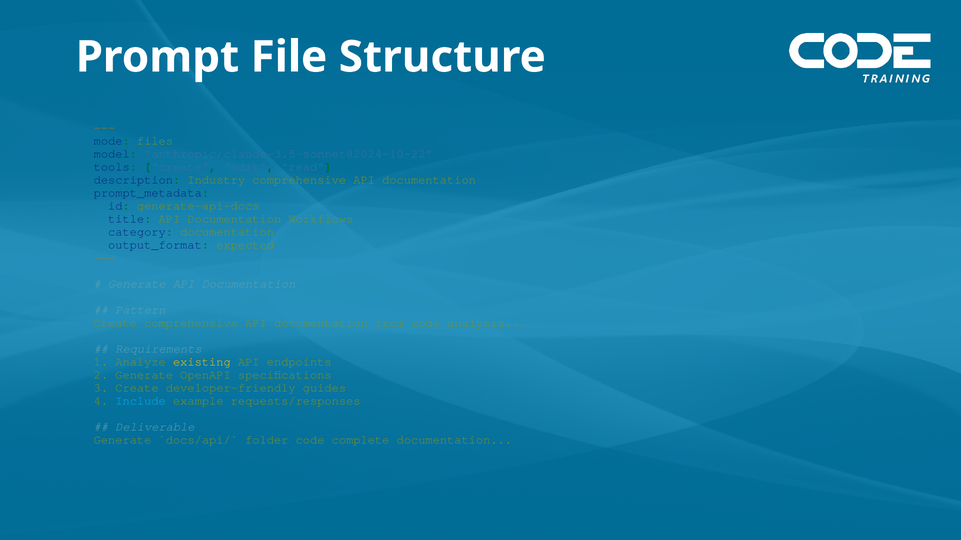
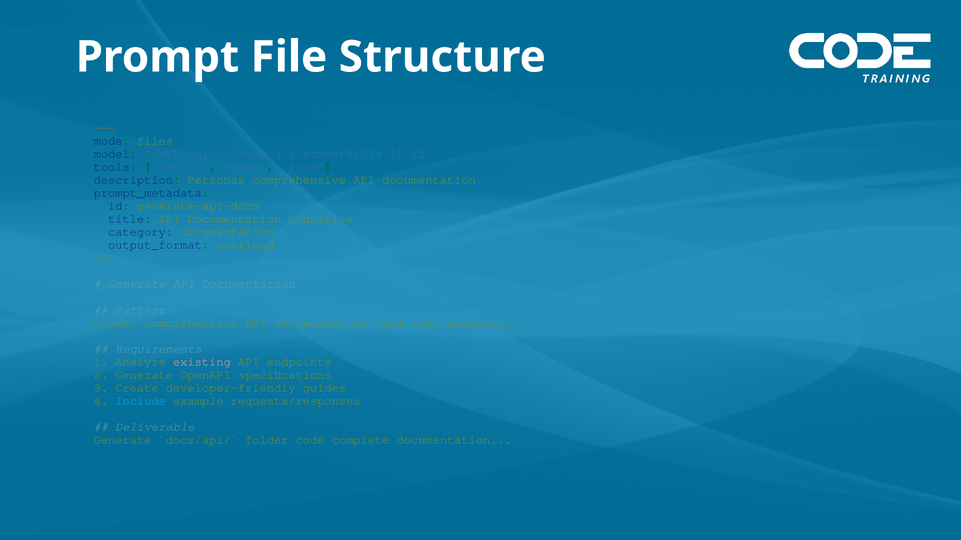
Industry: Industry -> Personas
Workflows: Workflows -> Cognitive
expected: expected -> overload
existing colour: yellow -> pink
